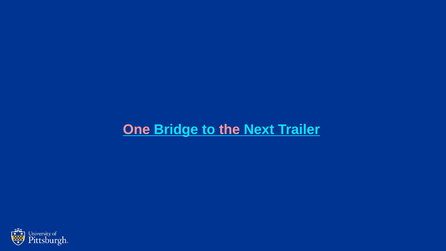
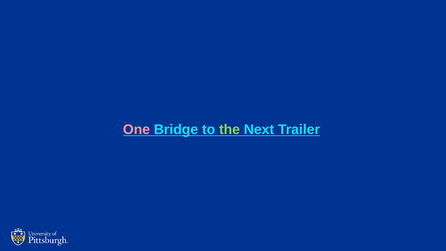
the colour: pink -> light green
